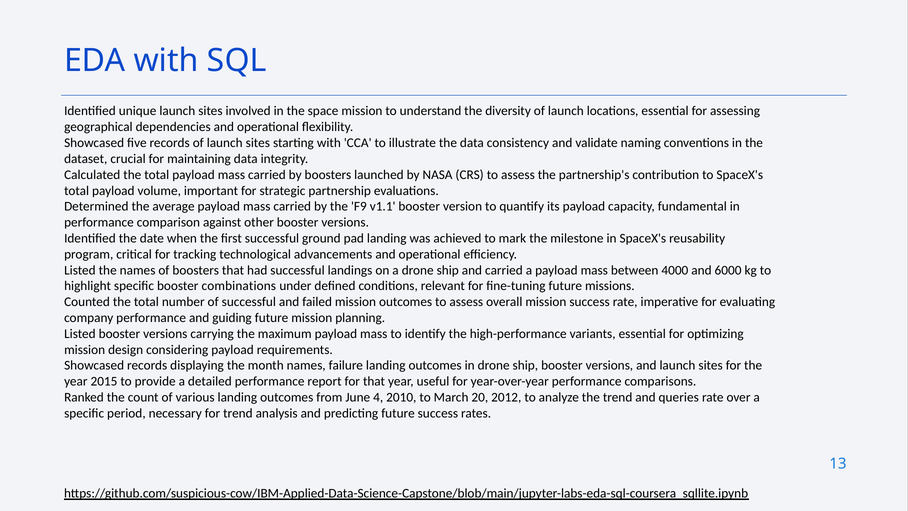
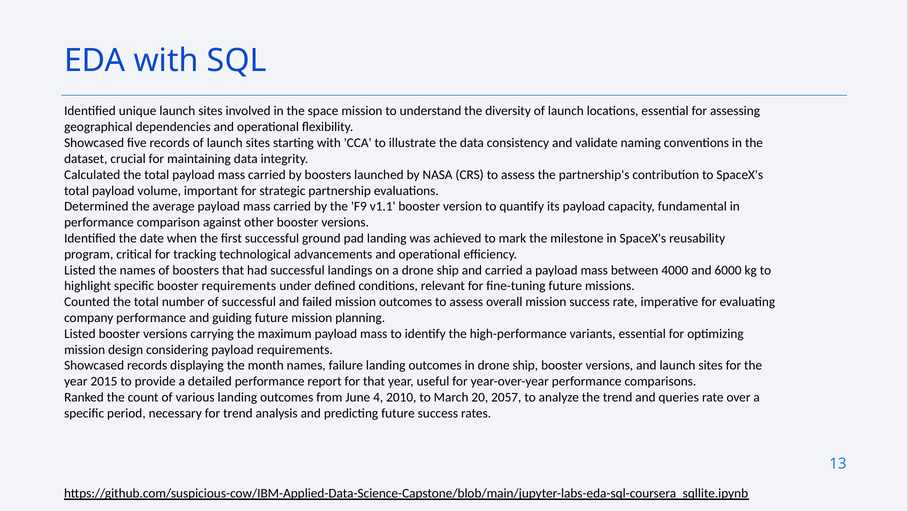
booster combinations: combinations -> requirements
2012: 2012 -> 2057
